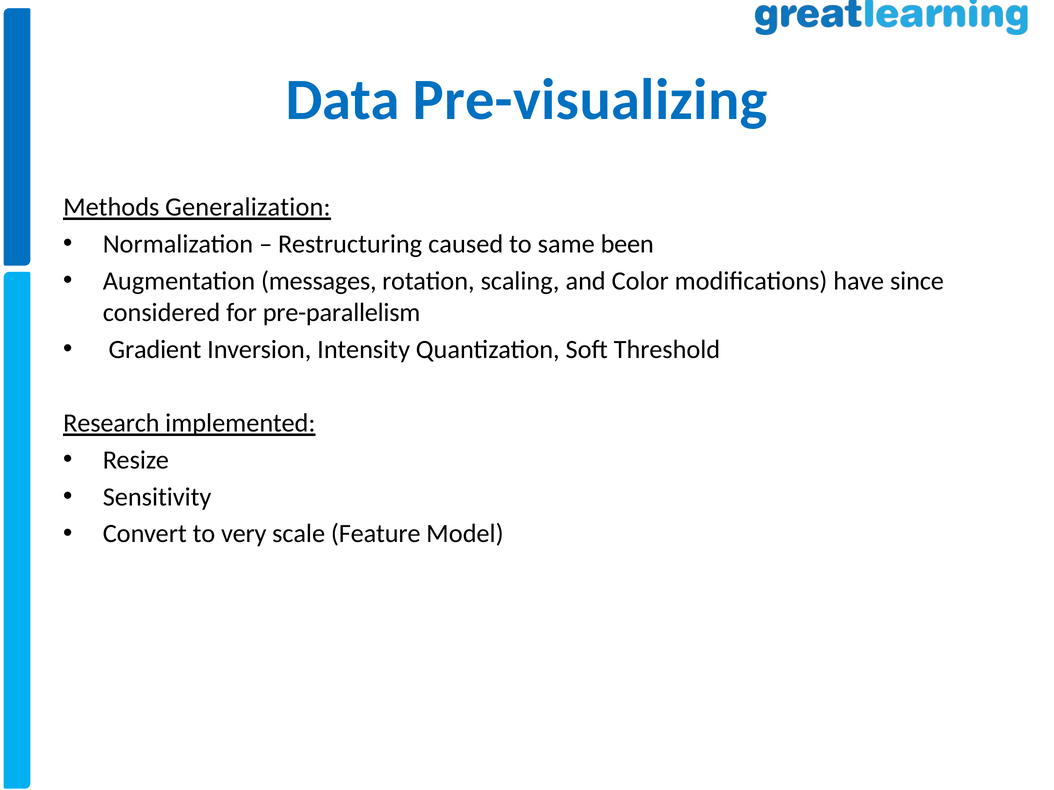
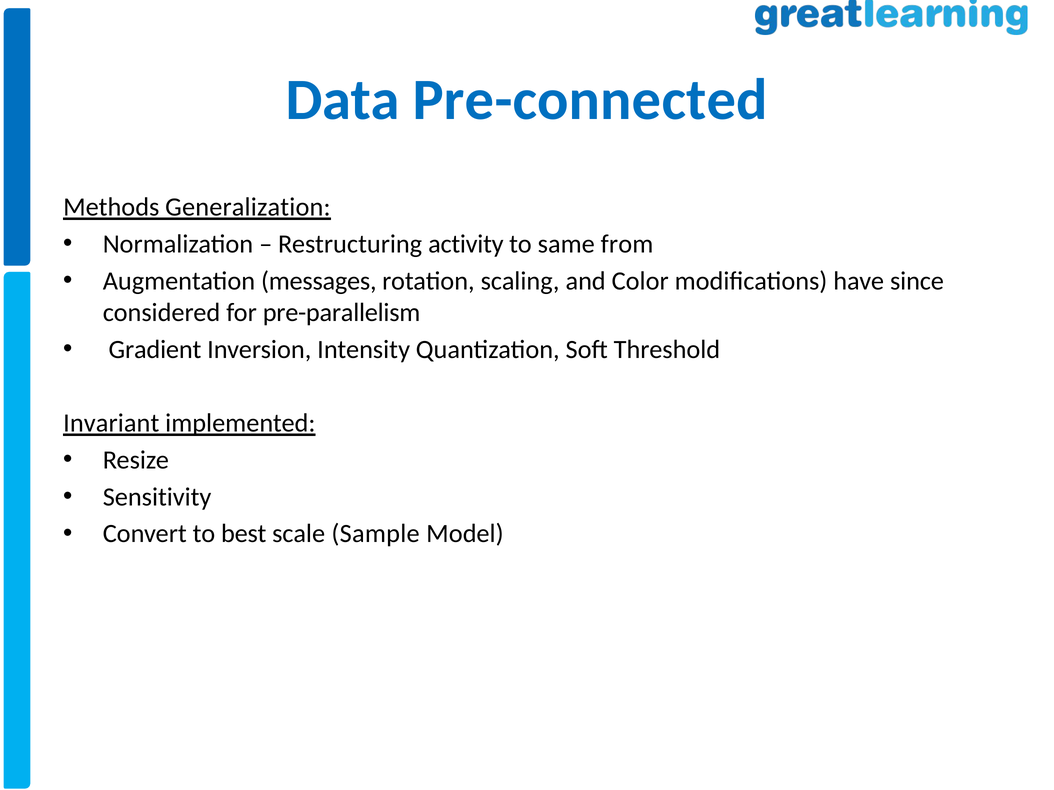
Pre-visualizing: Pre-visualizing -> Pre-connected
caused: caused -> activity
been: been -> from
Research: Research -> Invariant
very: very -> best
Feature: Feature -> Sample
